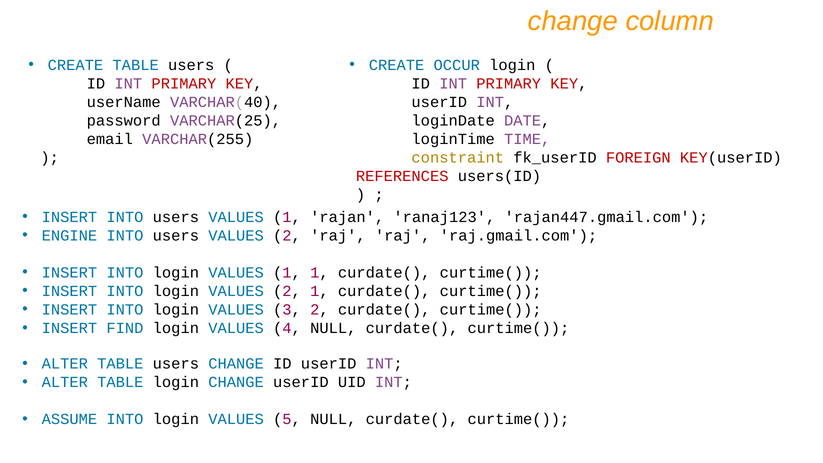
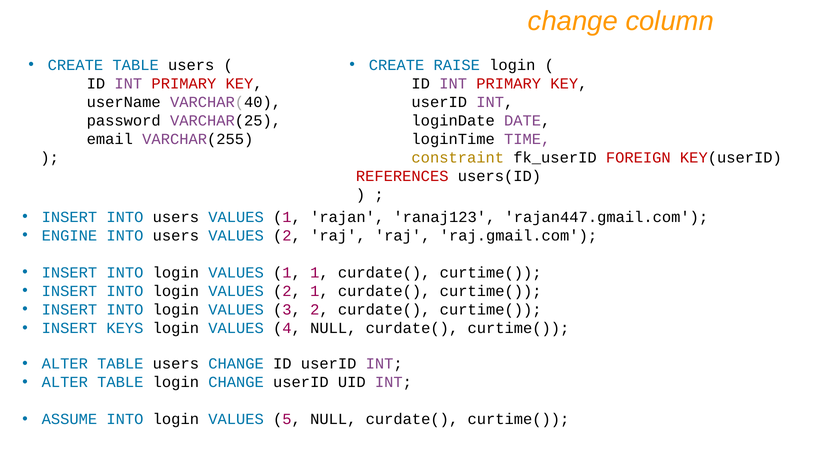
OCCUR: OCCUR -> RAISE
FIND: FIND -> KEYS
